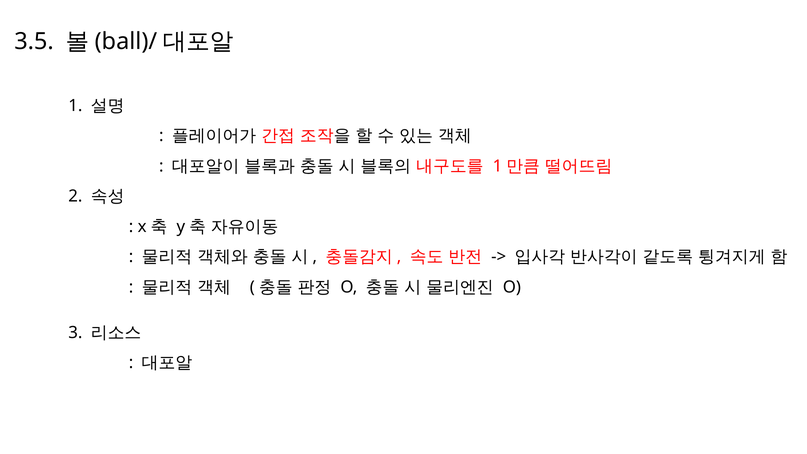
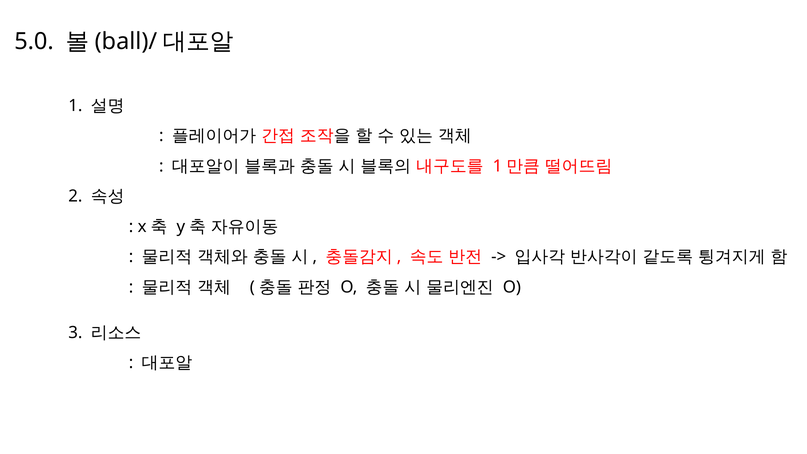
3.5: 3.5 -> 5.0
